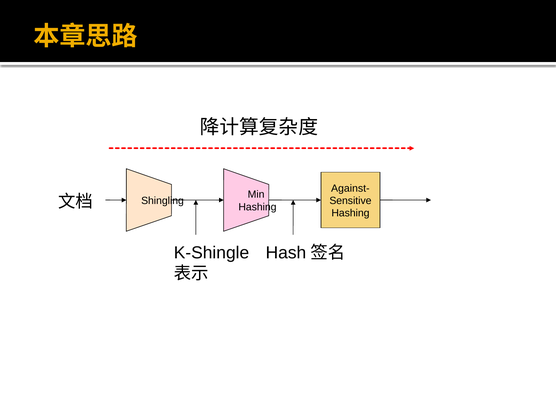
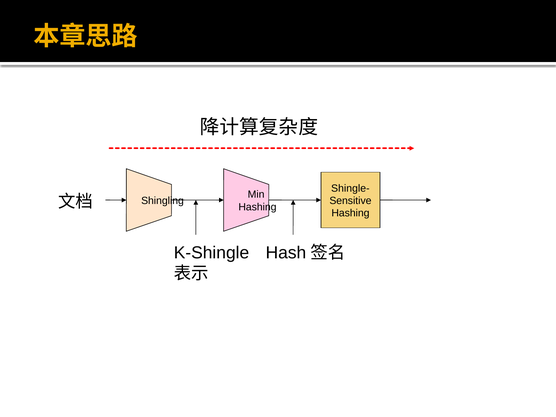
Against-: Against- -> Shingle-
